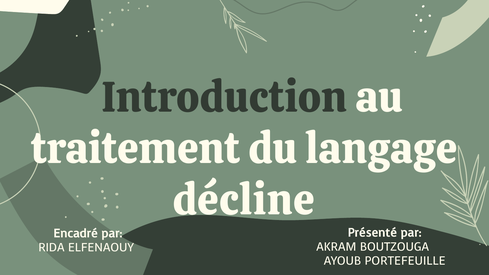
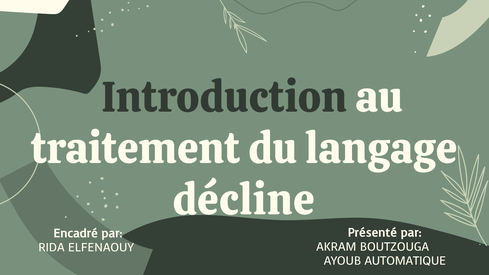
PORTEFEUILLE: PORTEFEUILLE -> AUTOMATIQUE
